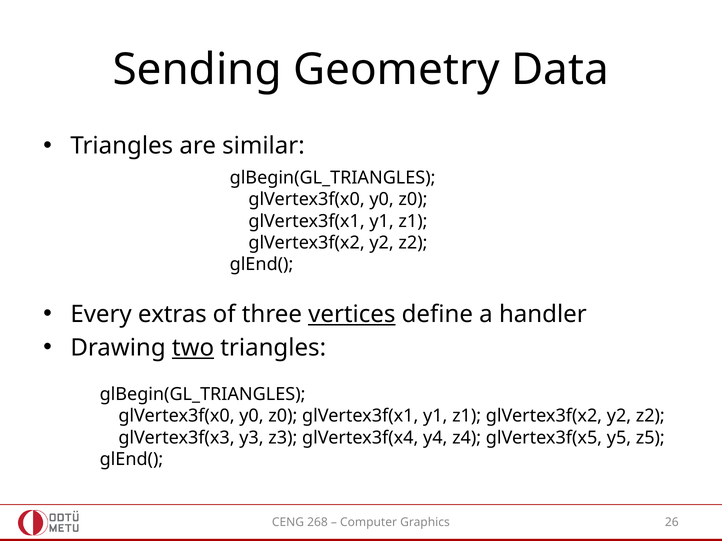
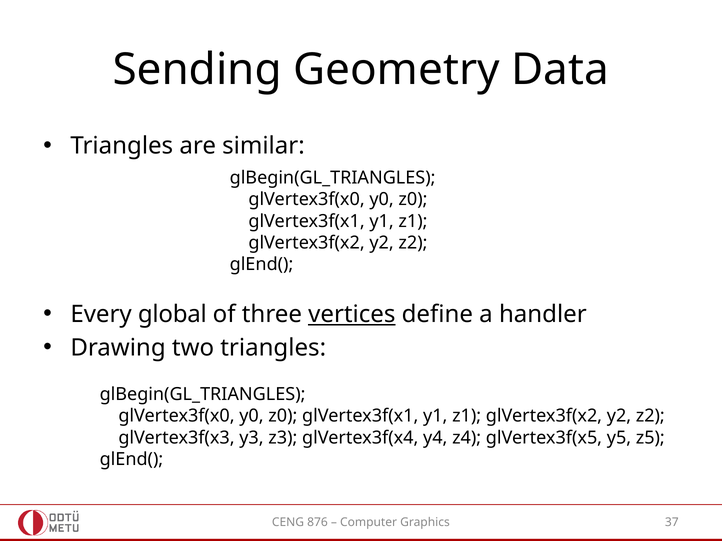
extras: extras -> global
two underline: present -> none
268: 268 -> 876
26: 26 -> 37
